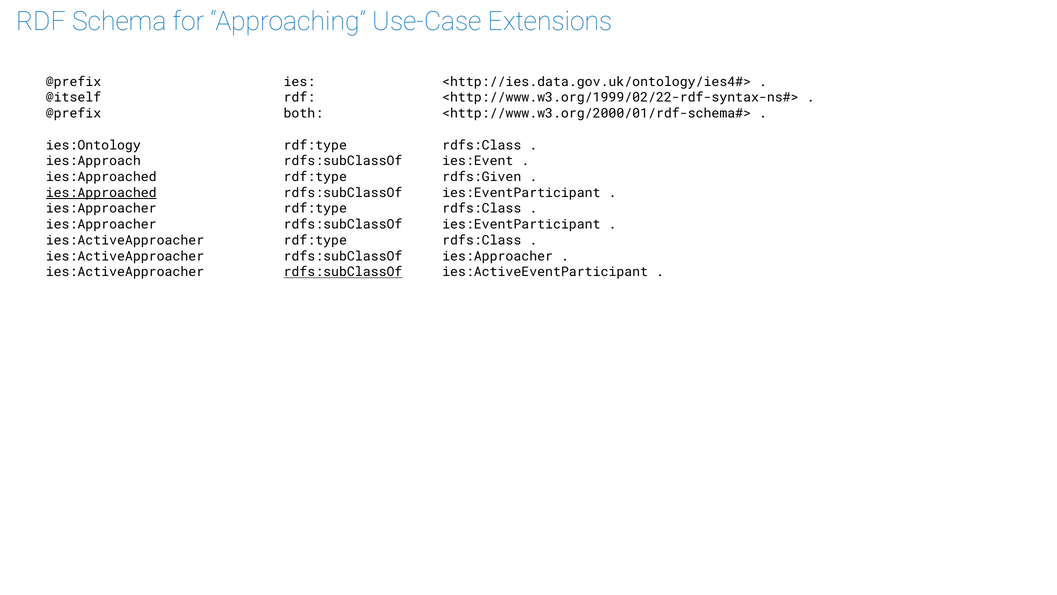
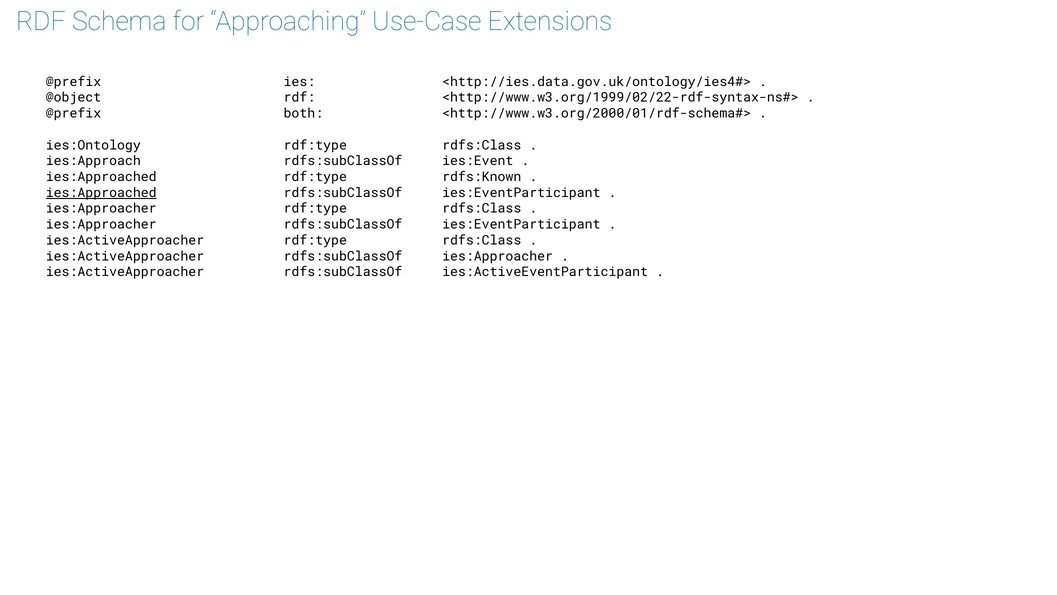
@itself: @itself -> @object
rdfs:Given: rdfs:Given -> rdfs:Known
rdfs:subClassOf at (343, 272) underline: present -> none
